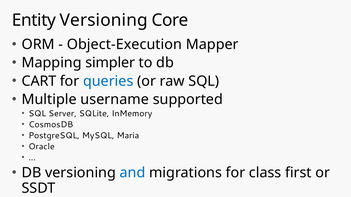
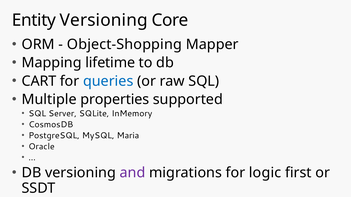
Object-Execution: Object-Execution -> Object-Shopping
simpler: simpler -> lifetime
username: username -> properties
and colour: blue -> purple
class: class -> logic
